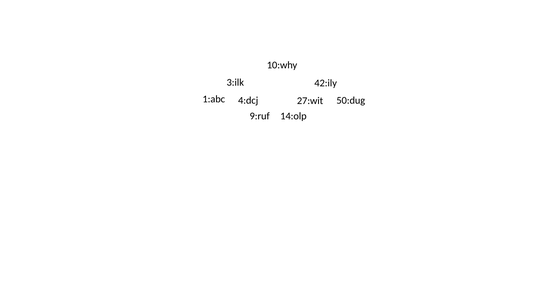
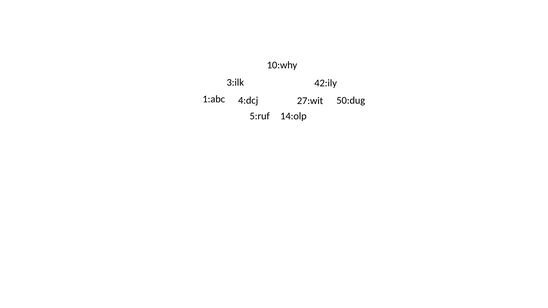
9:ruf: 9:ruf -> 5:ruf
